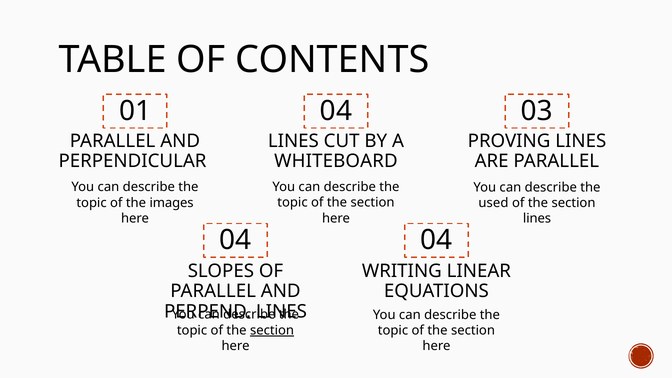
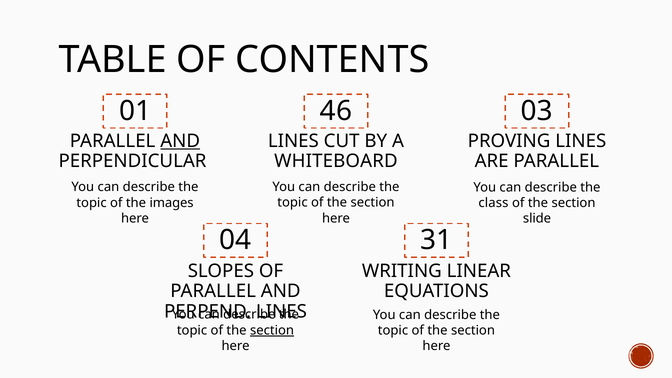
01 04: 04 -> 46
AND at (180, 141) underline: none -> present
used: used -> class
lines at (537, 219): lines -> slide
04 at (436, 240): 04 -> 31
